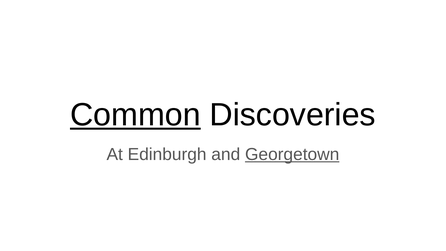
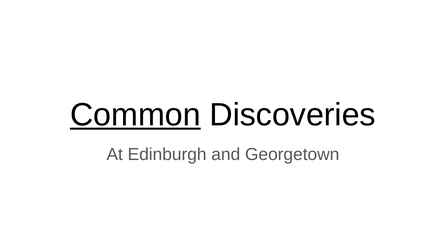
Georgetown underline: present -> none
